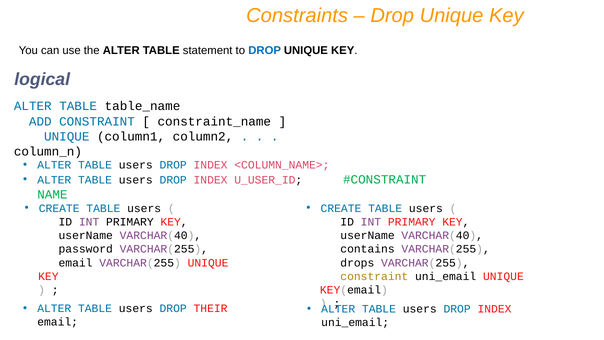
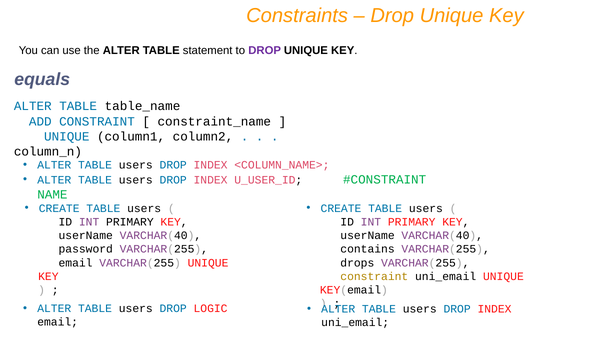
DROP at (265, 50) colour: blue -> purple
logical: logical -> equals
THEIR: THEIR -> LOGIC
